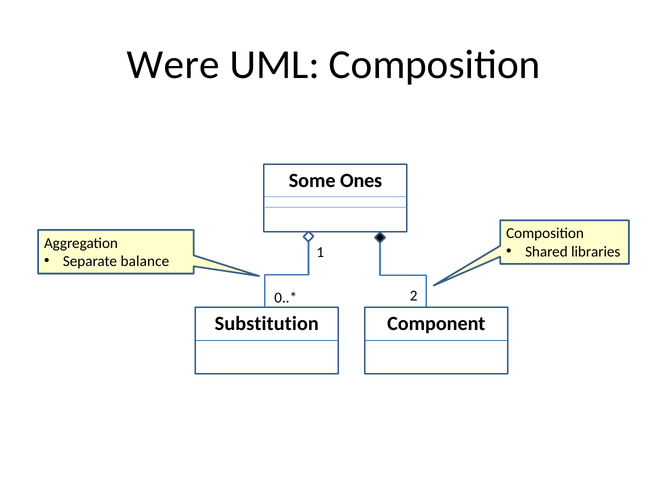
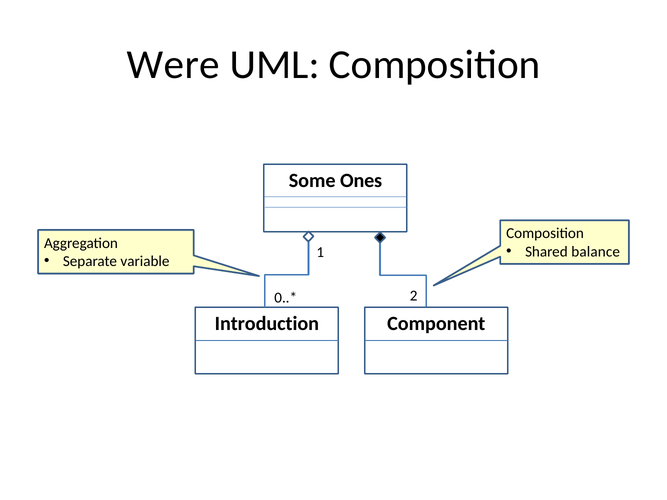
libraries: libraries -> balance
balance: balance -> variable
Substitution: Substitution -> Introduction
